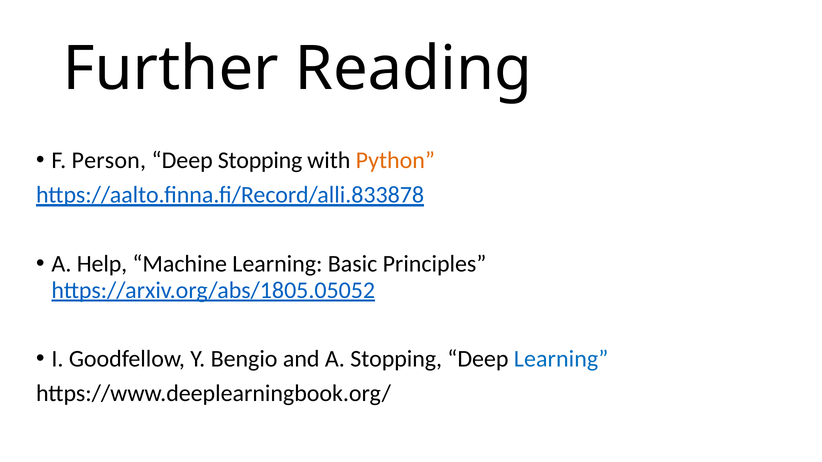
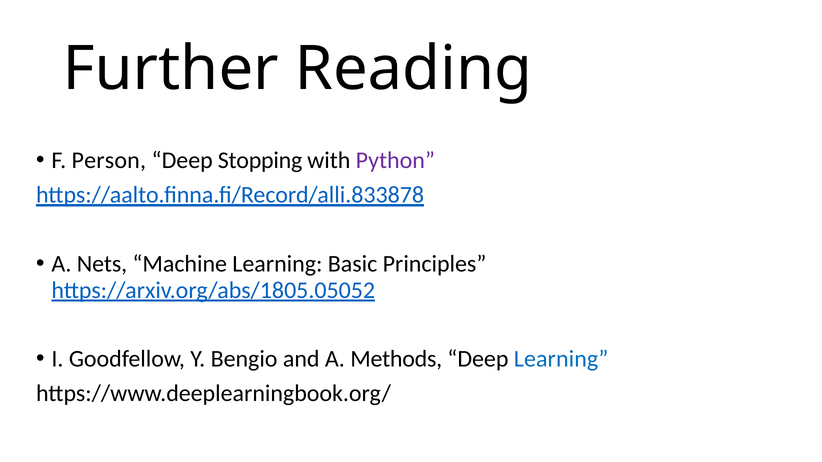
Python colour: orange -> purple
Help: Help -> Nets
A Stopping: Stopping -> Methods
